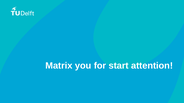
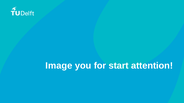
Matrix: Matrix -> Image
